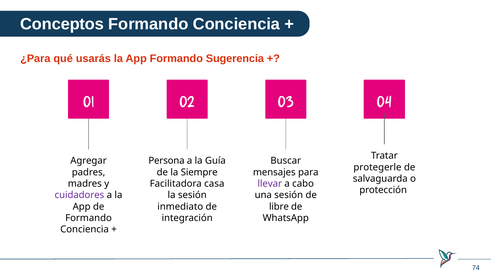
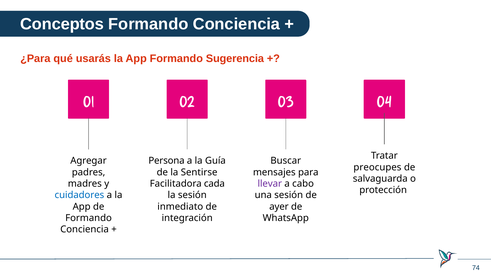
protegerle: protegerle -> preocupes
Siempre: Siempre -> Sentirse
casa: casa -> cada
cuidadores colour: purple -> blue
libre: libre -> ayer
